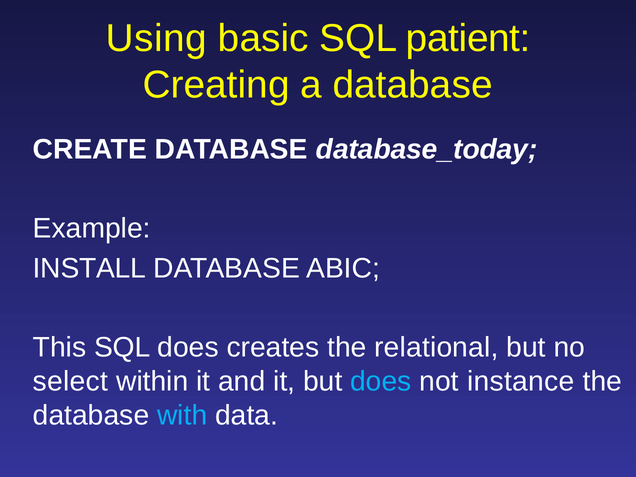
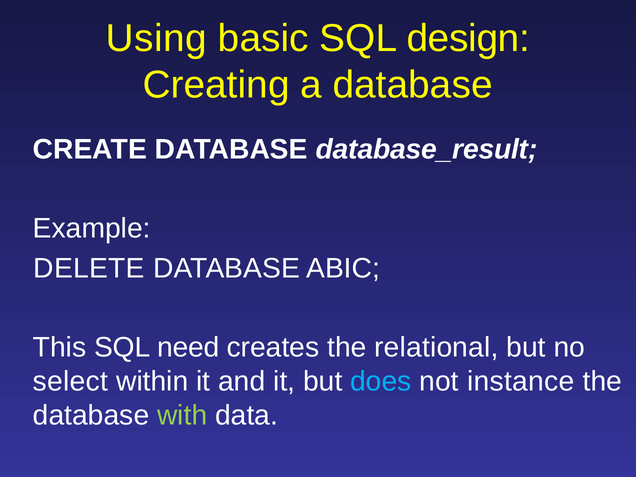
patient: patient -> design
database_today: database_today -> database_result
INSTALL: INSTALL -> DELETE
SQL does: does -> need
with colour: light blue -> light green
